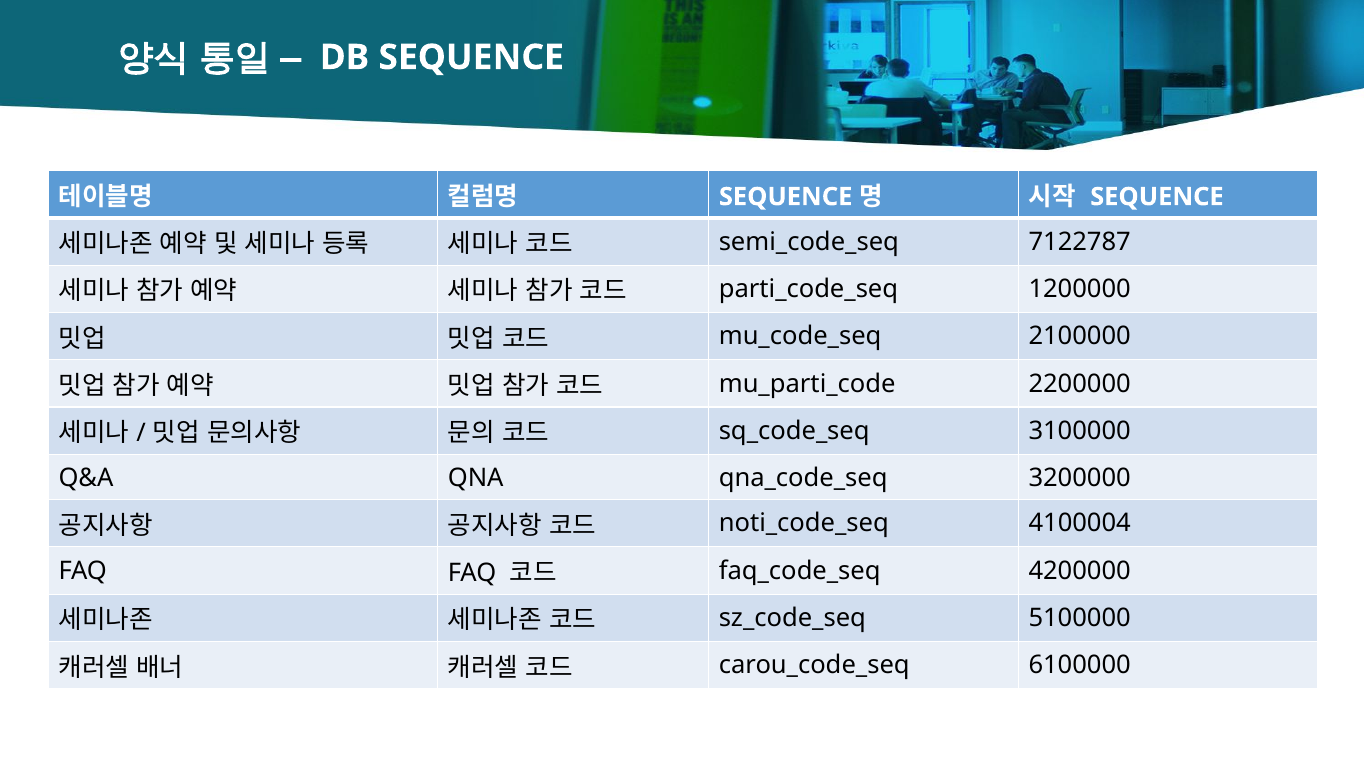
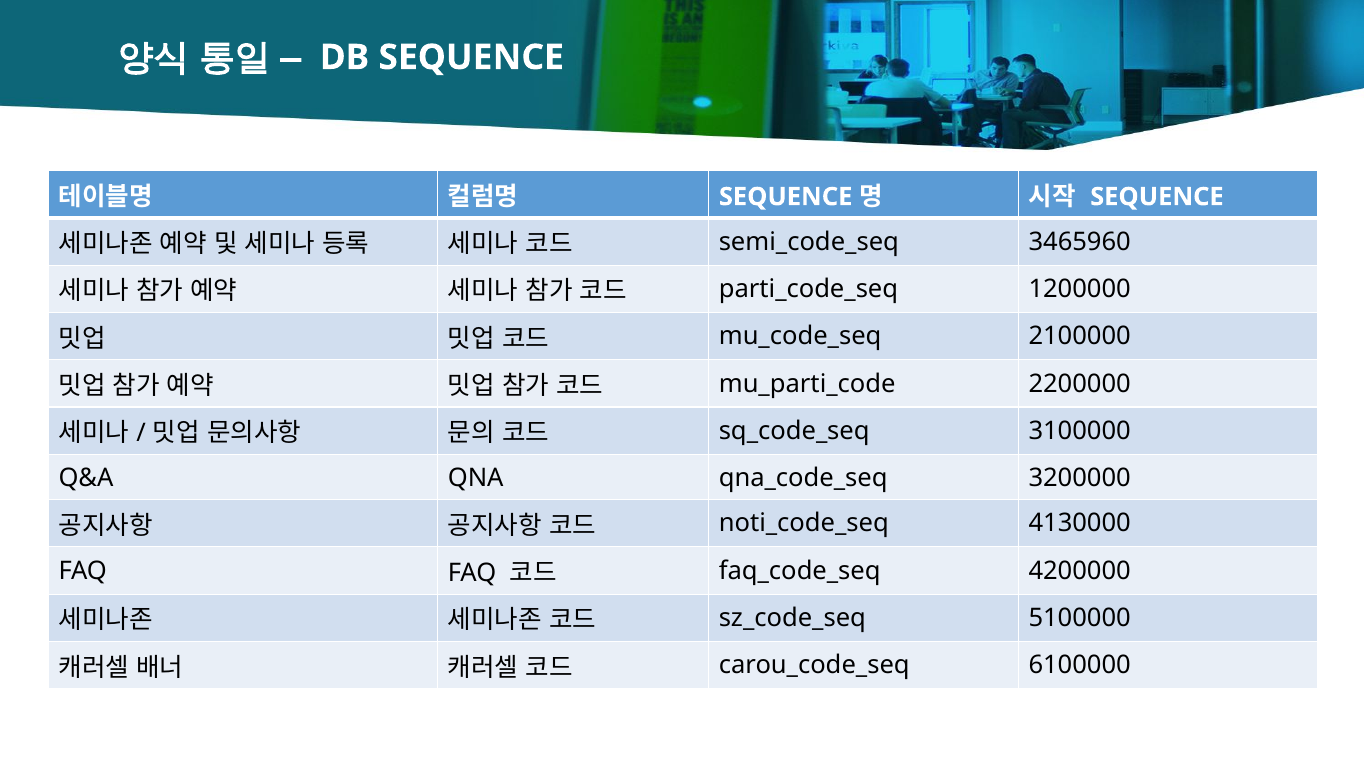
7122787: 7122787 -> 3465960
4100004: 4100004 -> 4130000
